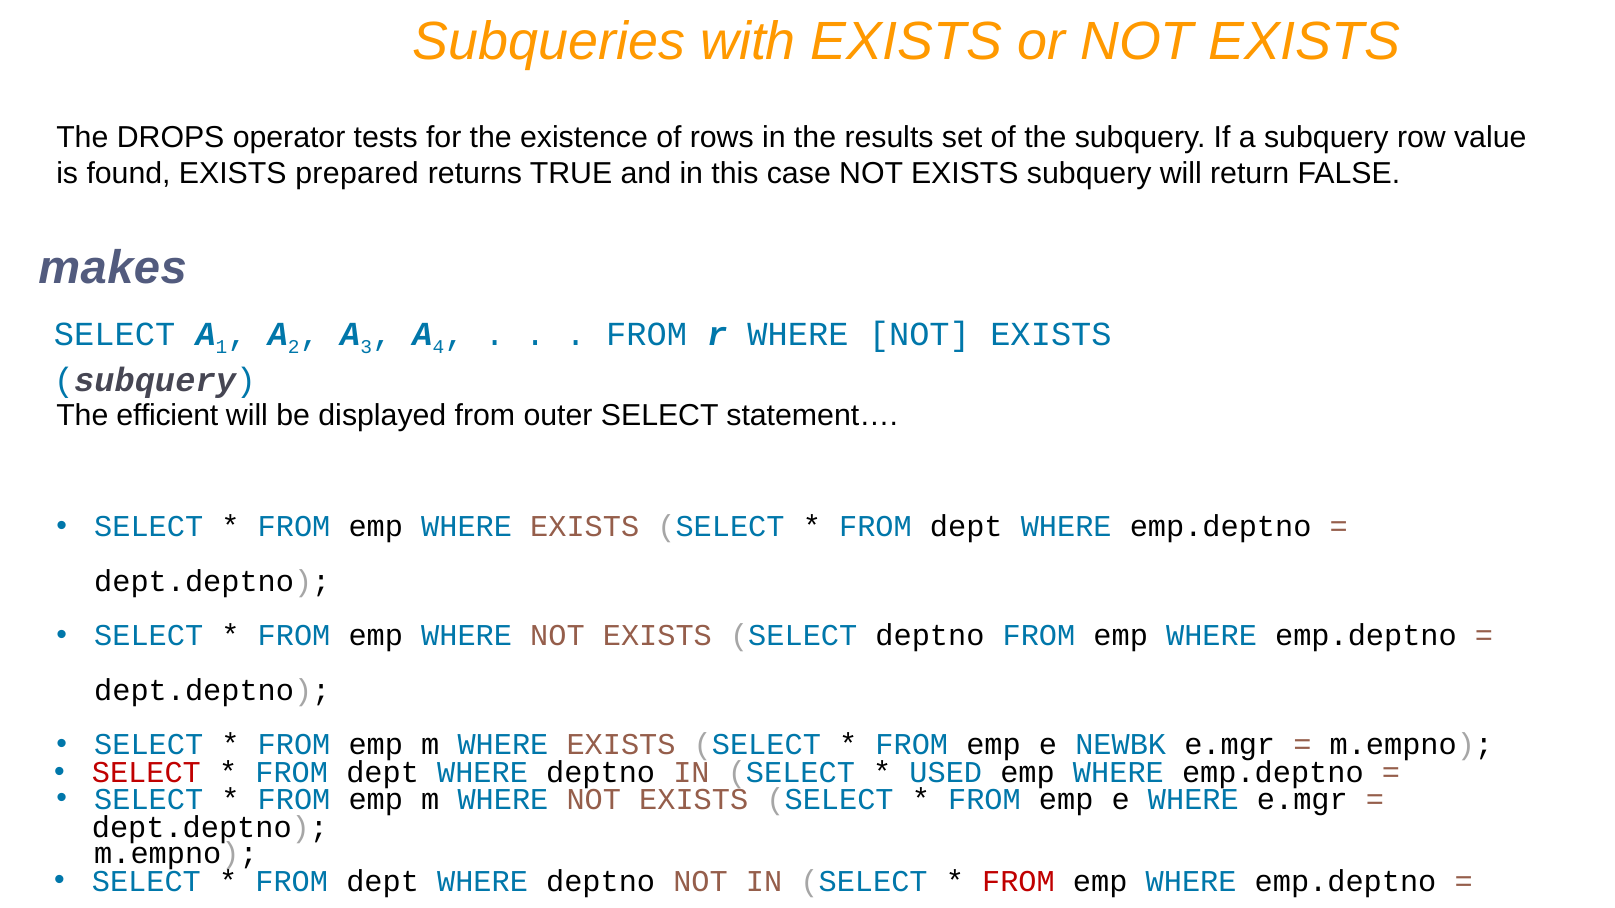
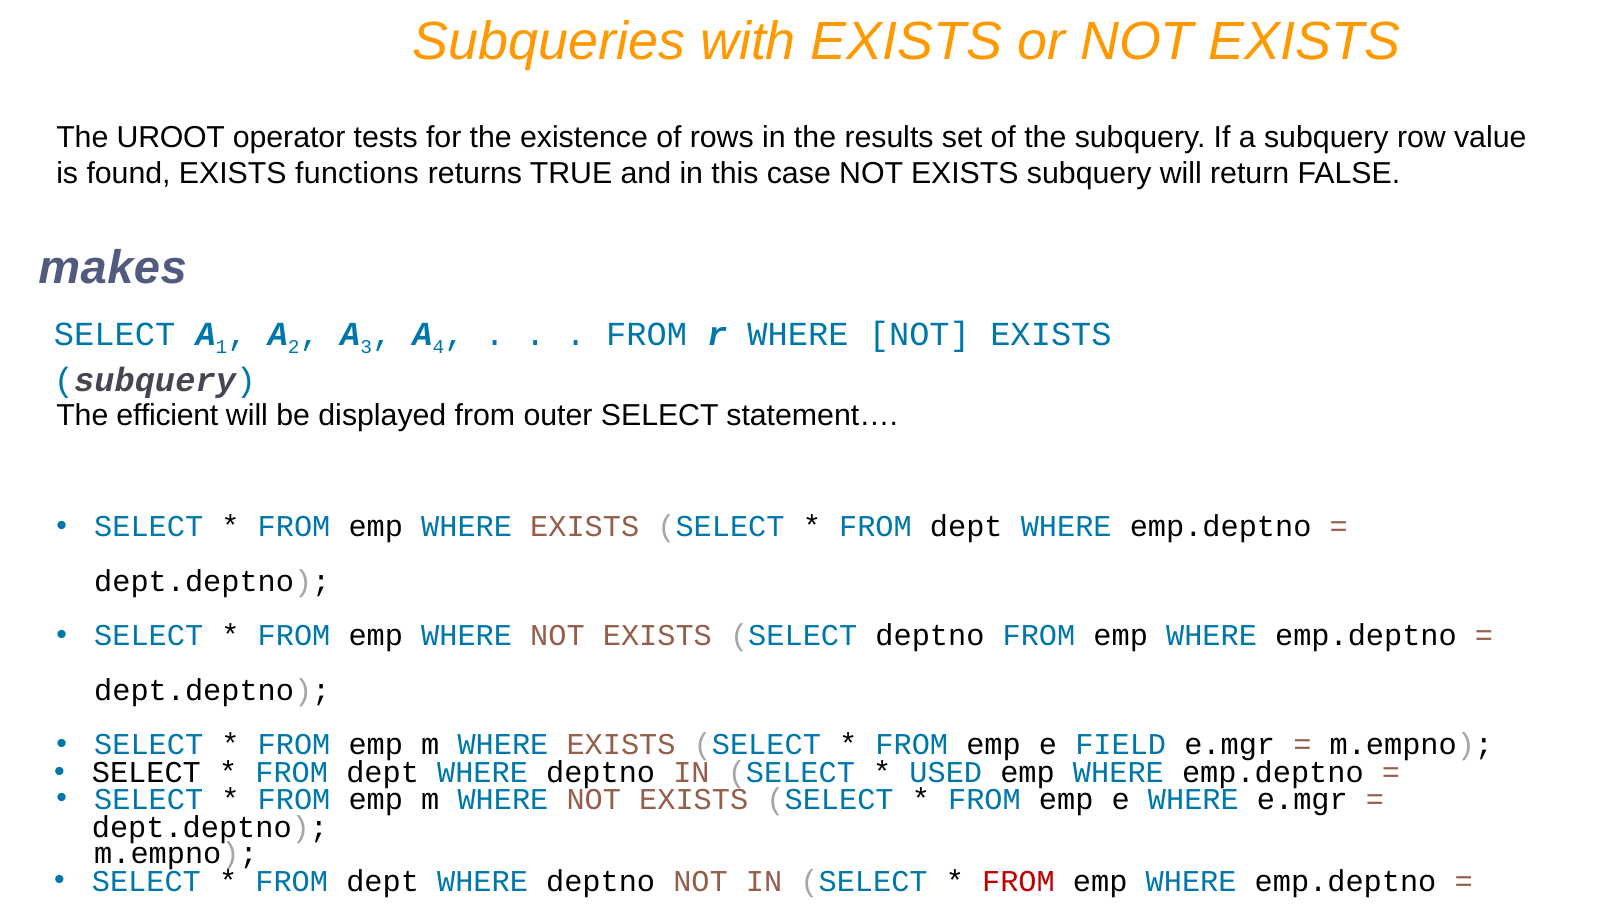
DROPS: DROPS -> UROOT
prepared: prepared -> functions
NEWBK: NEWBK -> FIELD
SELECT at (146, 773) colour: red -> black
